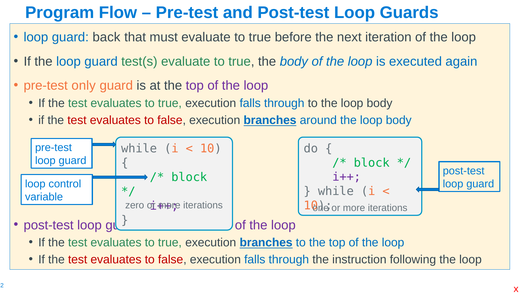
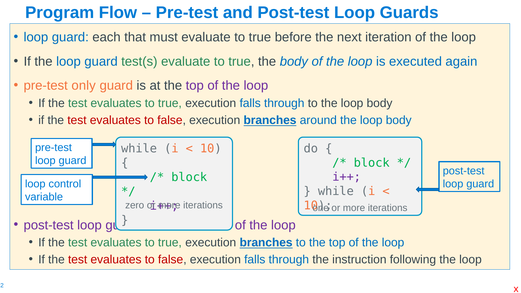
back: back -> each
